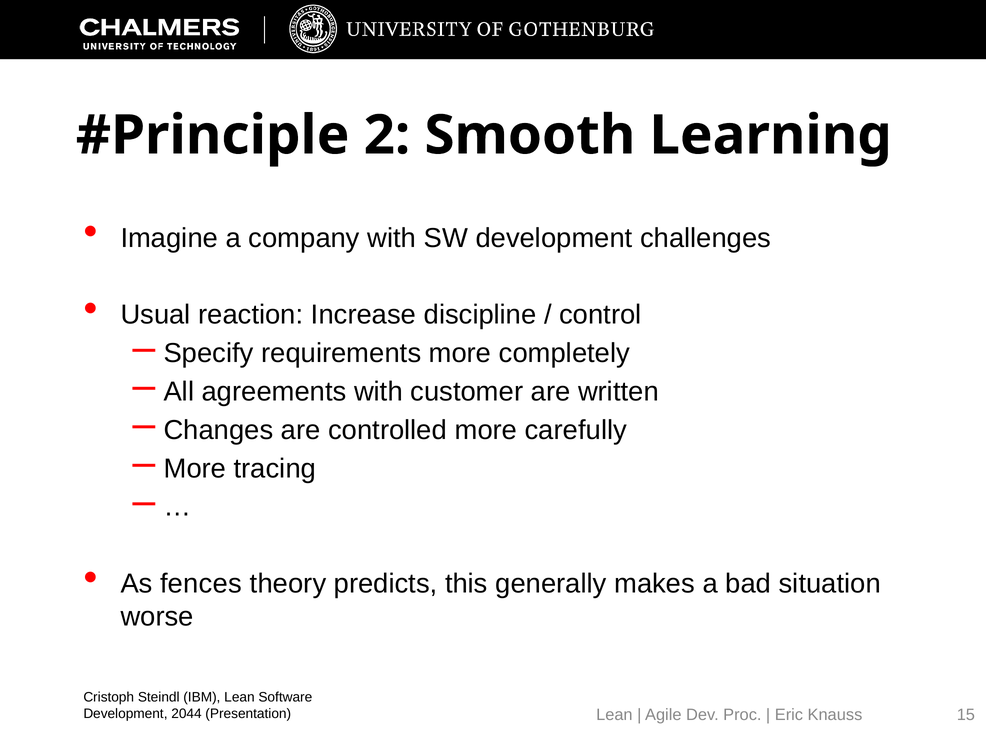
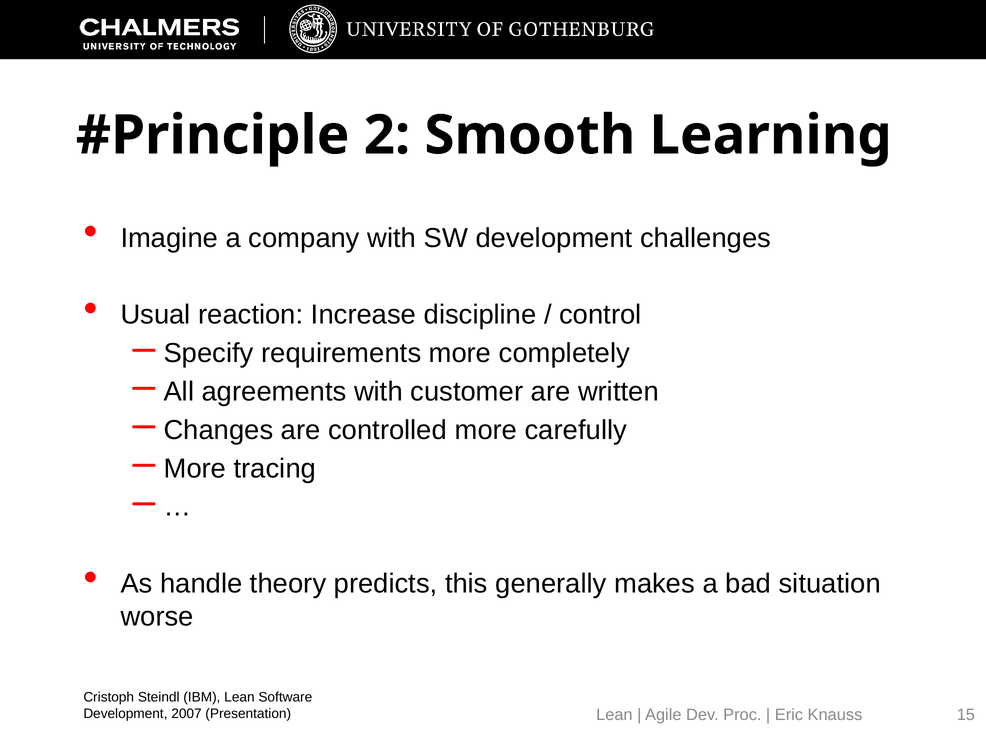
fences: fences -> handle
2044: 2044 -> 2007
